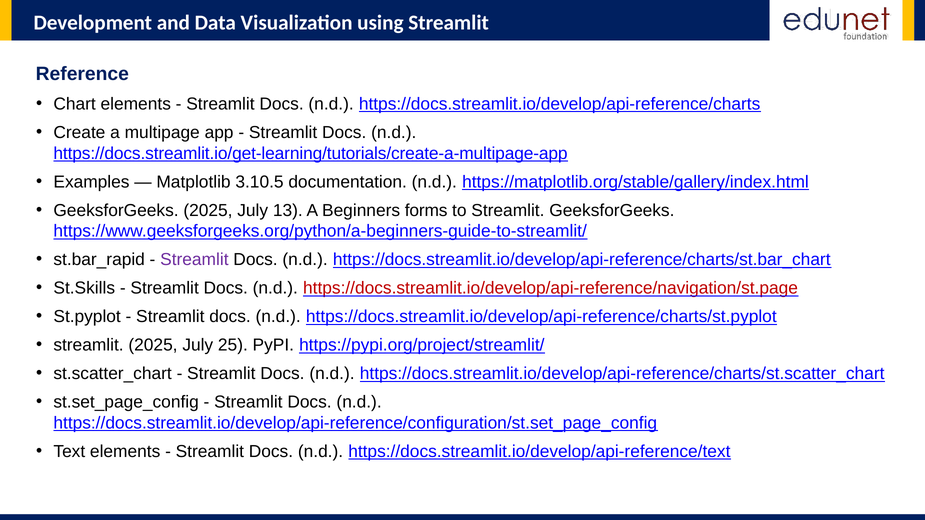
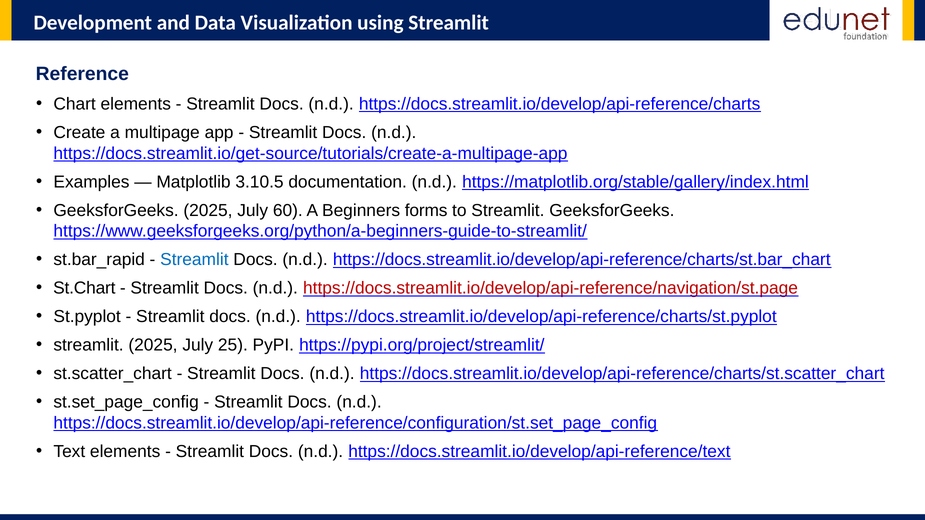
https://docs.streamlit.io/get-learning/tutorials/create-a-multipage-app: https://docs.streamlit.io/get-learning/tutorials/create-a-multipage-app -> https://docs.streamlit.io/get-source/tutorials/create-a-multipage-app
13: 13 -> 60
Streamlit at (194, 260) colour: purple -> blue
St.Skills: St.Skills -> St.Chart
